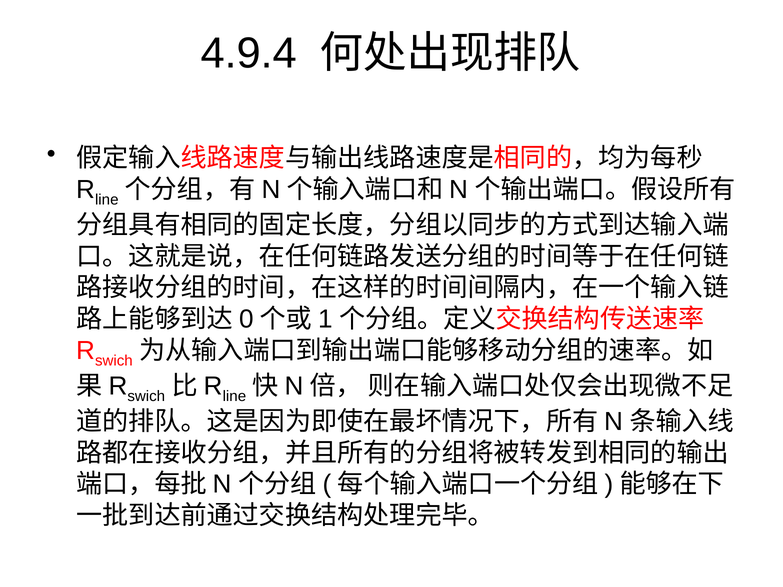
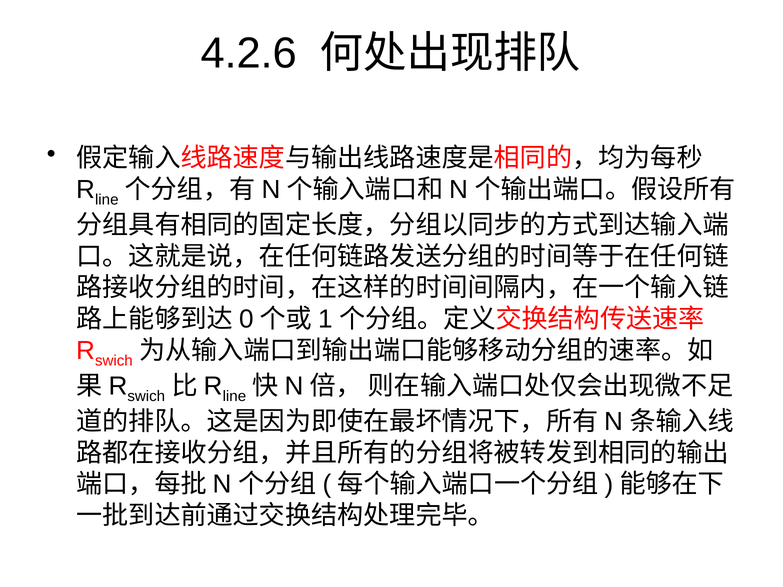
4.9.4: 4.9.4 -> 4.2.6
